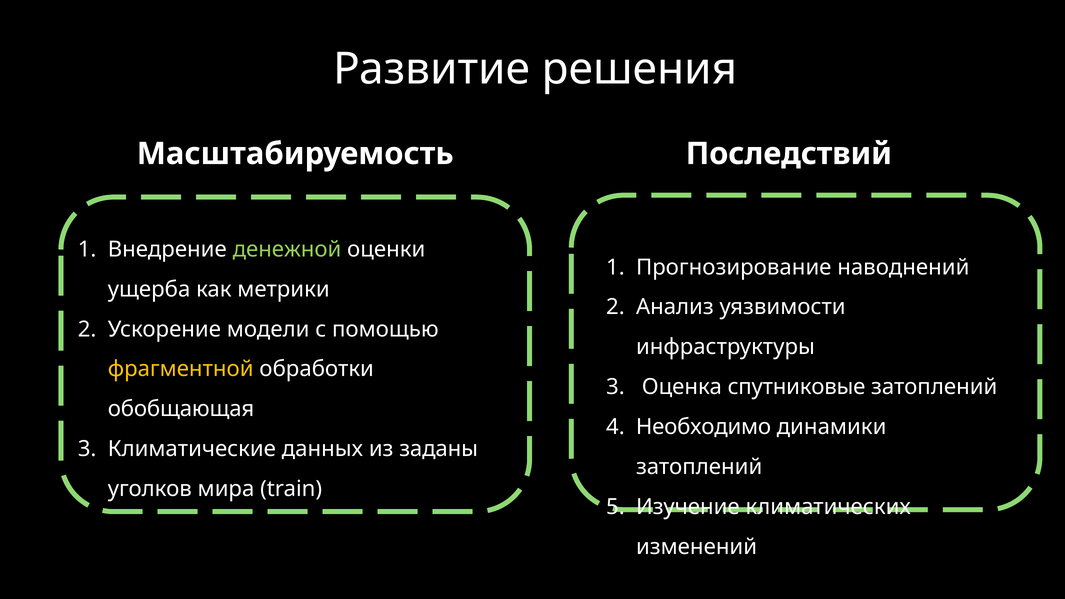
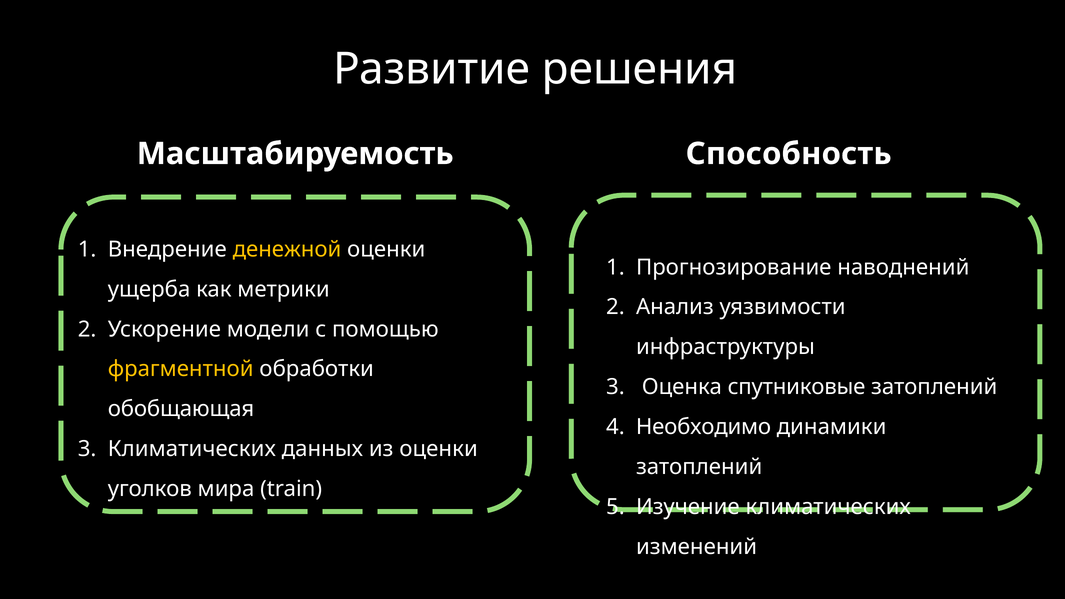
Последствий: Последствий -> Способность
денежной colour: light green -> yellow
Климатические at (192, 449): Климатические -> Климатических
из заданы: заданы -> оценки
